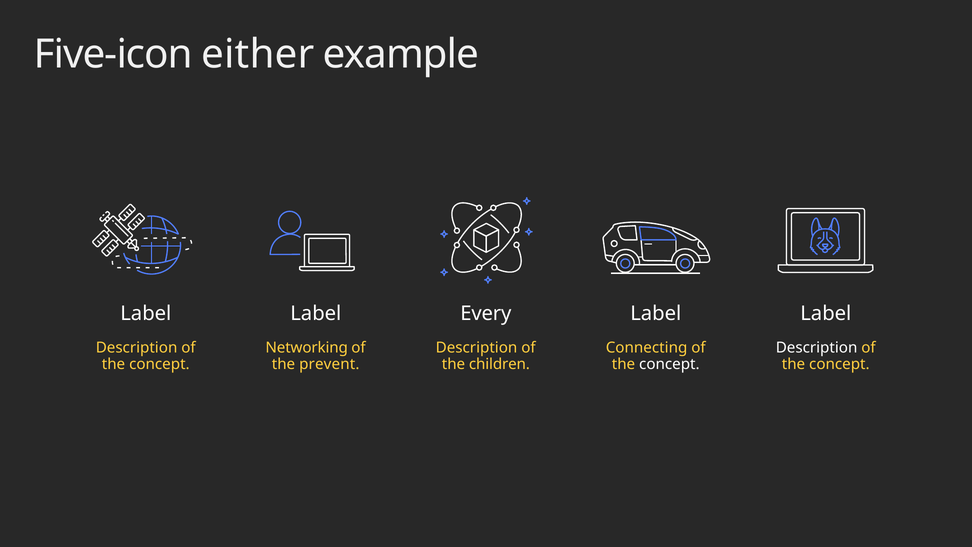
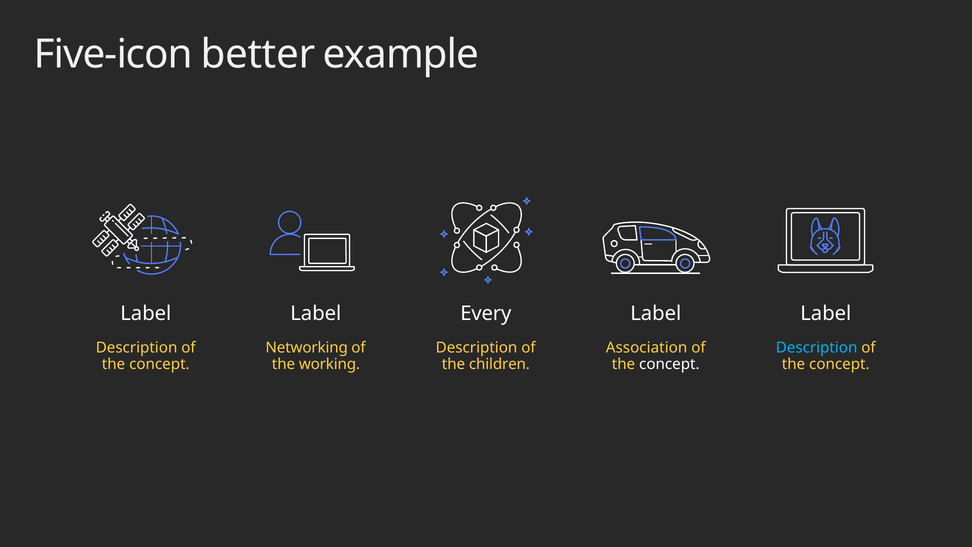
either: either -> better
Connecting: Connecting -> Association
Description at (817, 348) colour: white -> light blue
prevent: prevent -> working
